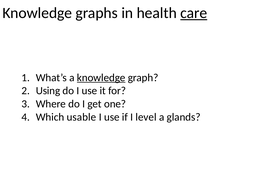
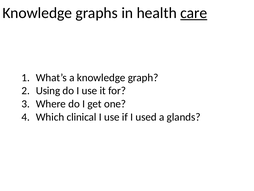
knowledge at (101, 77) underline: present -> none
usable: usable -> clinical
level: level -> used
